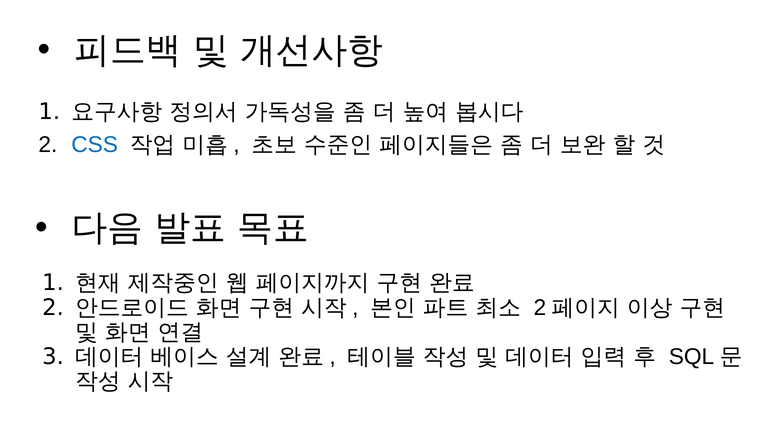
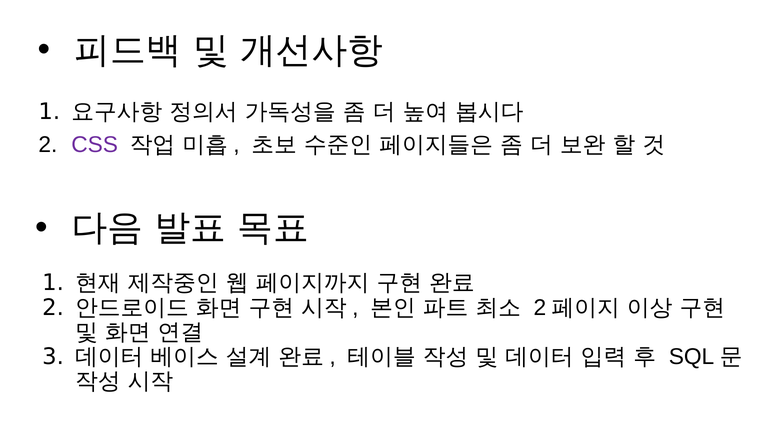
CSS colour: blue -> purple
